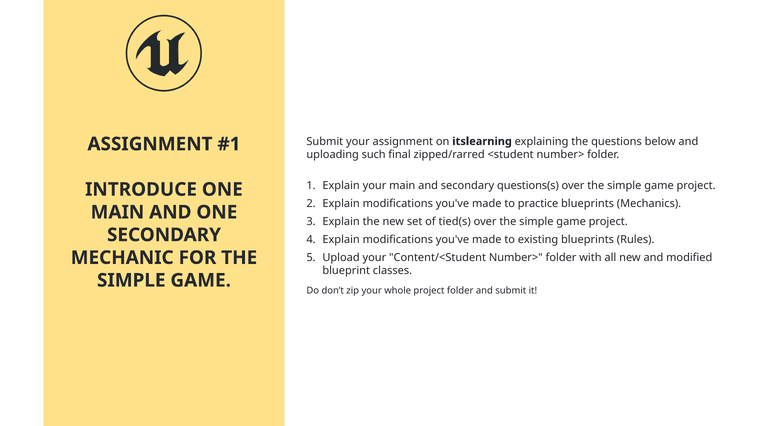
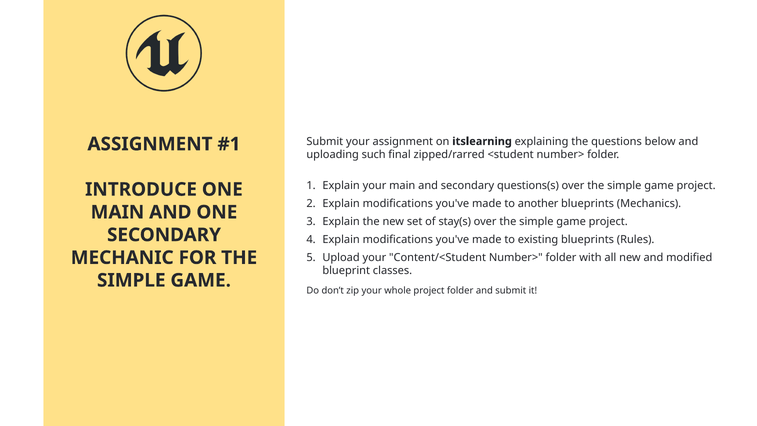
practice: practice -> another
tied(s: tied(s -> stay(s
